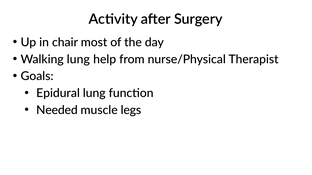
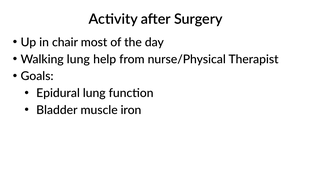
Needed: Needed -> Bladder
legs: legs -> iron
